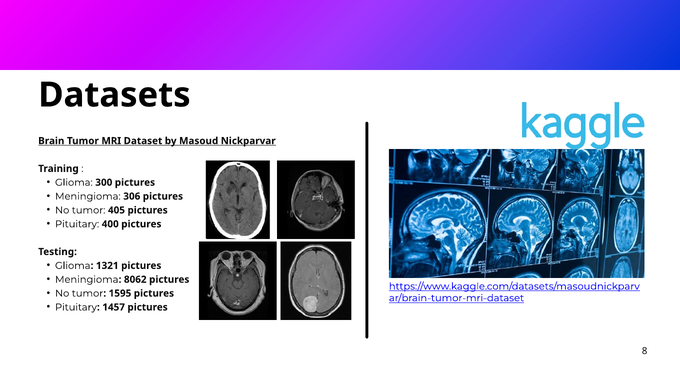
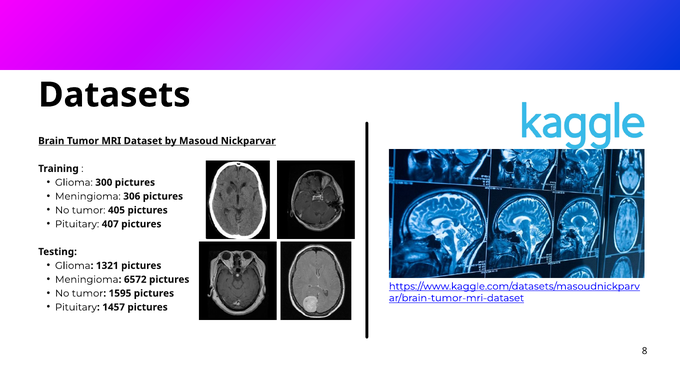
400: 400 -> 407
8062: 8062 -> 6572
